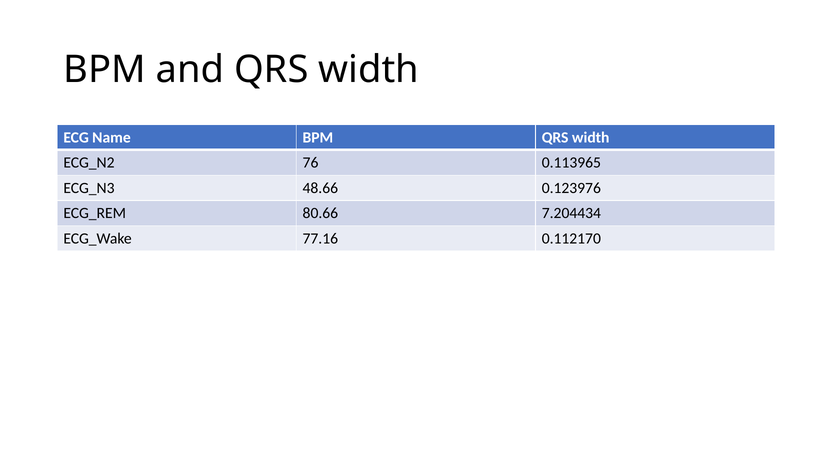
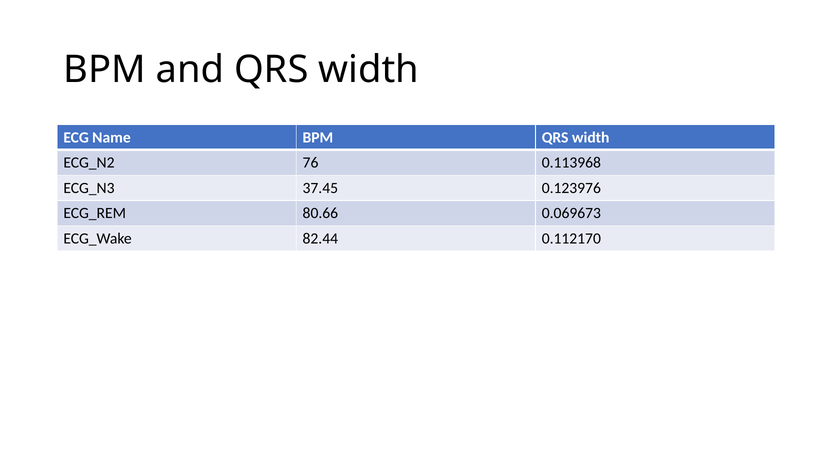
0.113965: 0.113965 -> 0.113968
48.66: 48.66 -> 37.45
7.204434: 7.204434 -> 0.069673
77.16: 77.16 -> 82.44
